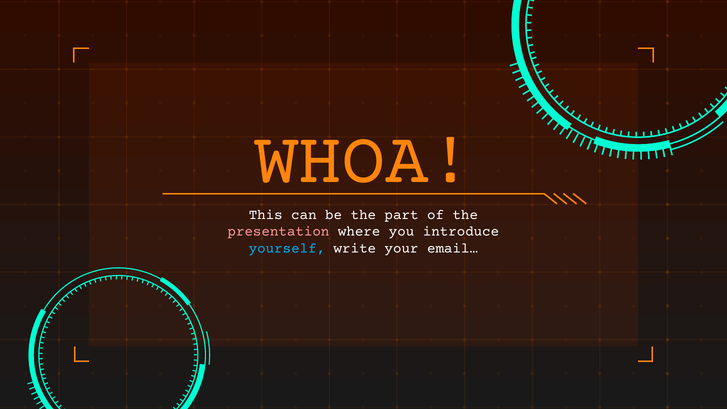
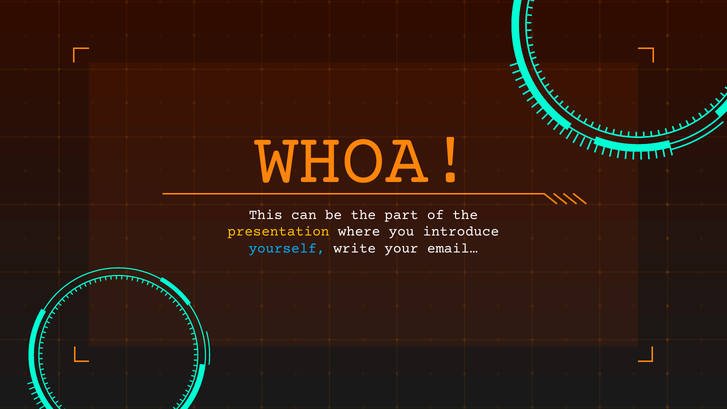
presentation colour: pink -> yellow
